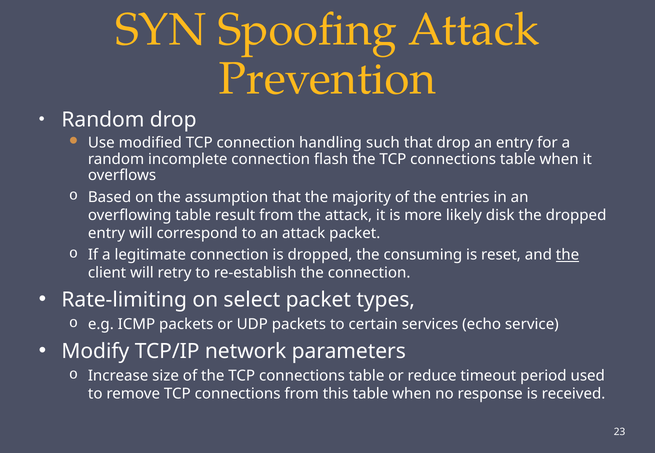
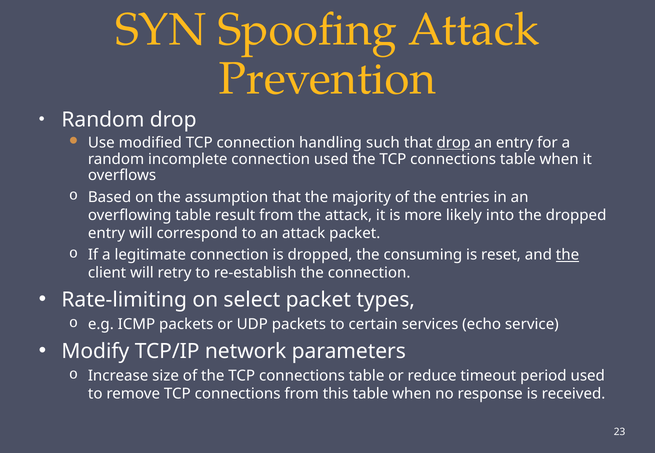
drop at (453, 143) underline: none -> present
connection flash: flash -> used
disk: disk -> into
